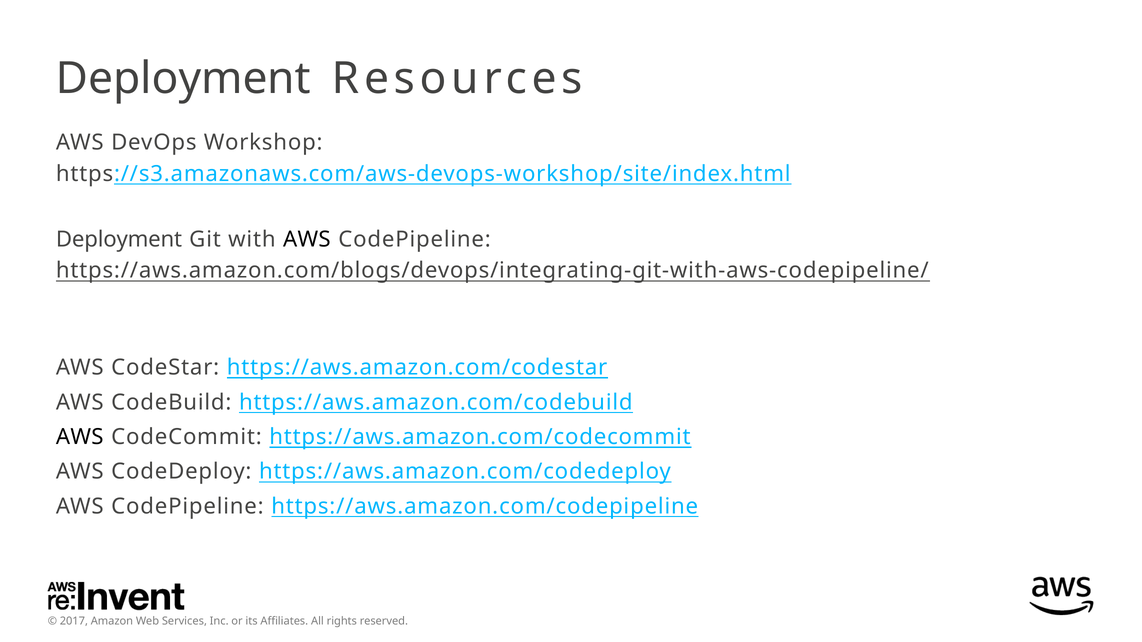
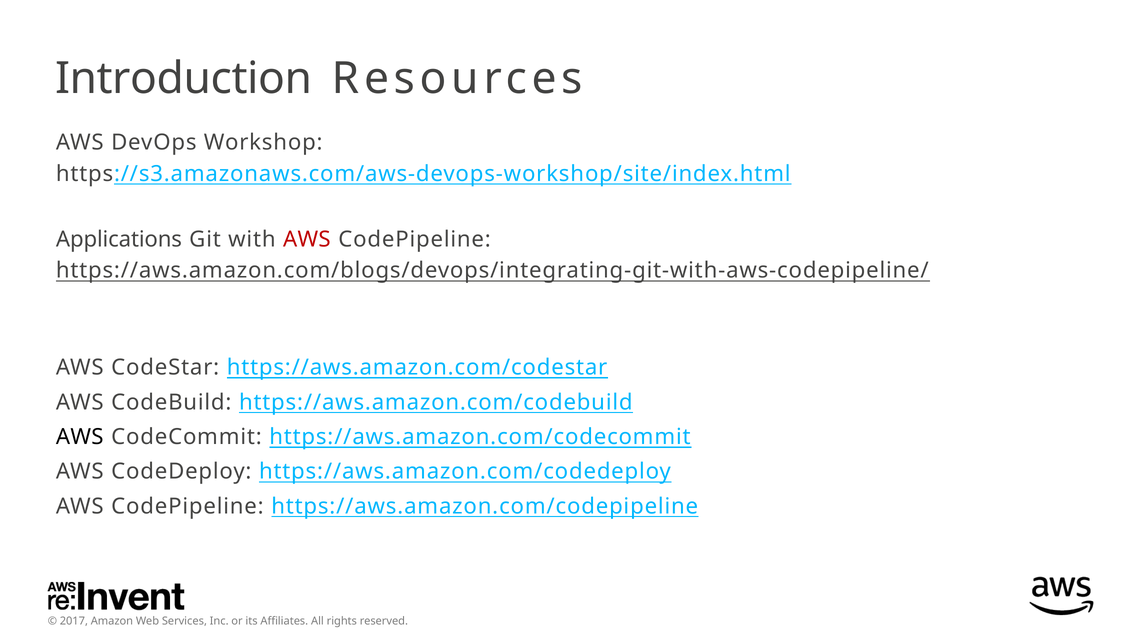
Deployment at (183, 79): Deployment -> Introduction
Deployment at (119, 240): Deployment -> Applications
AWS at (307, 240) colour: black -> red
